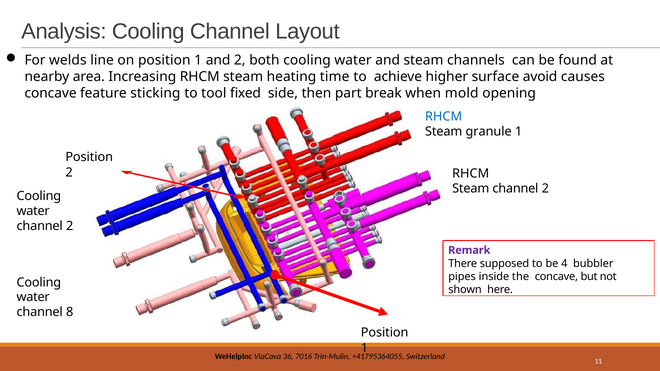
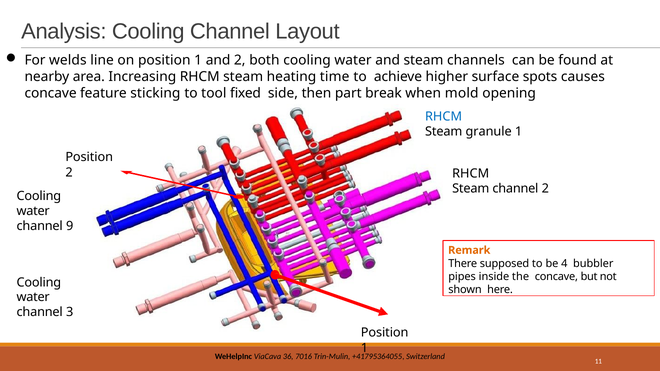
avoid: avoid -> spots
2 at (70, 226): 2 -> 9
Remark colour: purple -> orange
8: 8 -> 3
